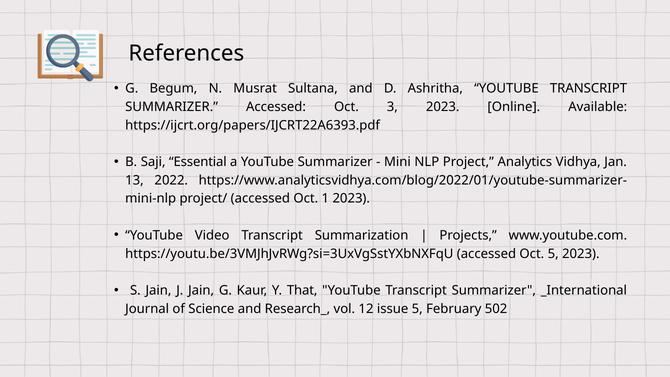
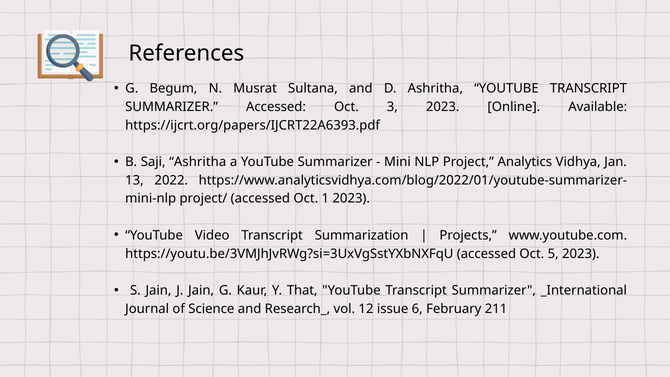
Saji Essential: Essential -> Ashritha
issue 5: 5 -> 6
502: 502 -> 211
